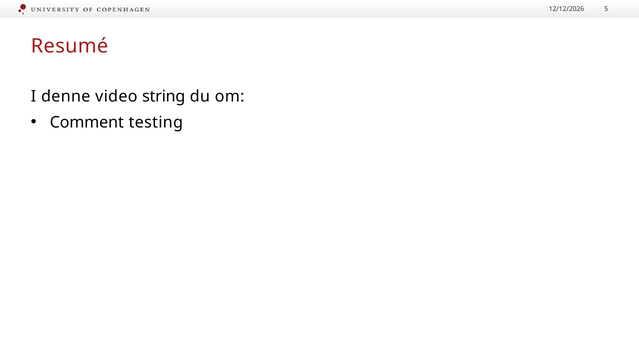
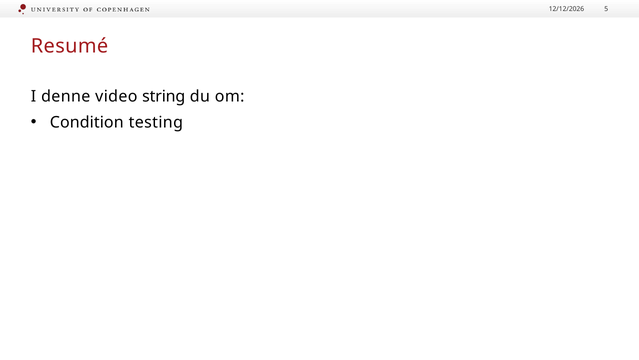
Comment: Comment -> Condition
